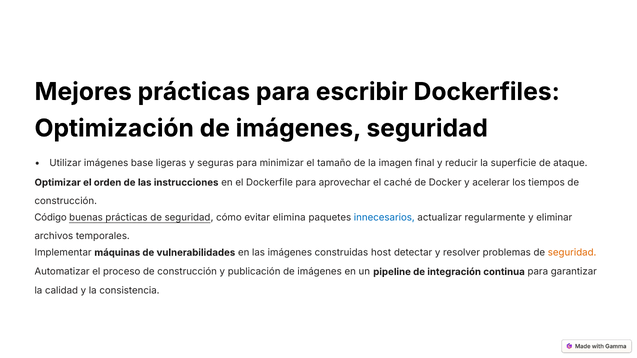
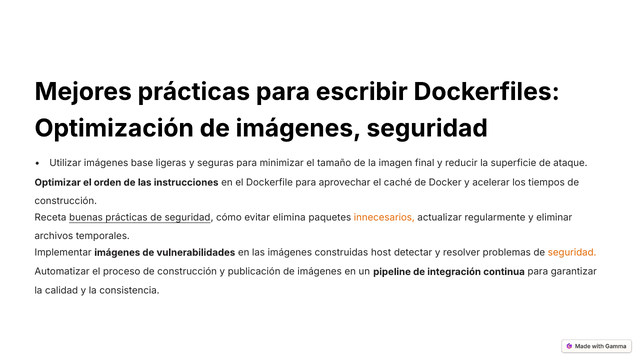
Código: Código -> Receta
innecesarios colour: blue -> orange
Implementar máquinas: máquinas -> imágenes
